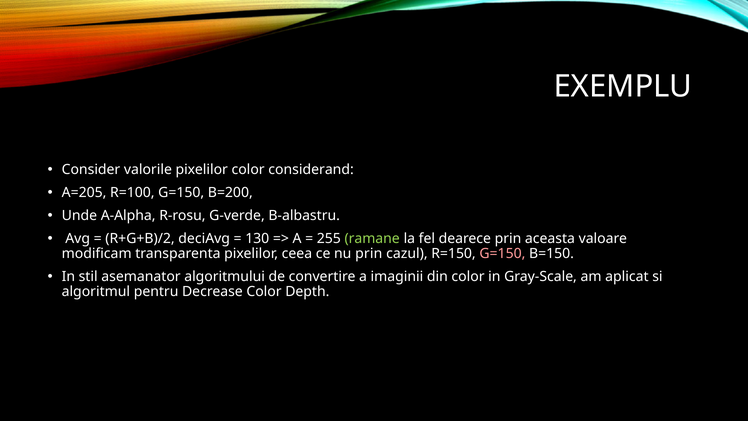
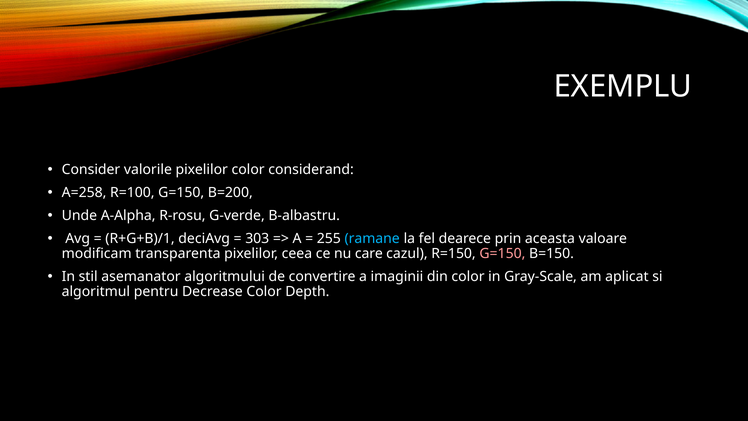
A=205: A=205 -> A=258
R+G+B)/2: R+G+B)/2 -> R+G+B)/1
130: 130 -> 303
ramane colour: light green -> light blue
nu prin: prin -> care
